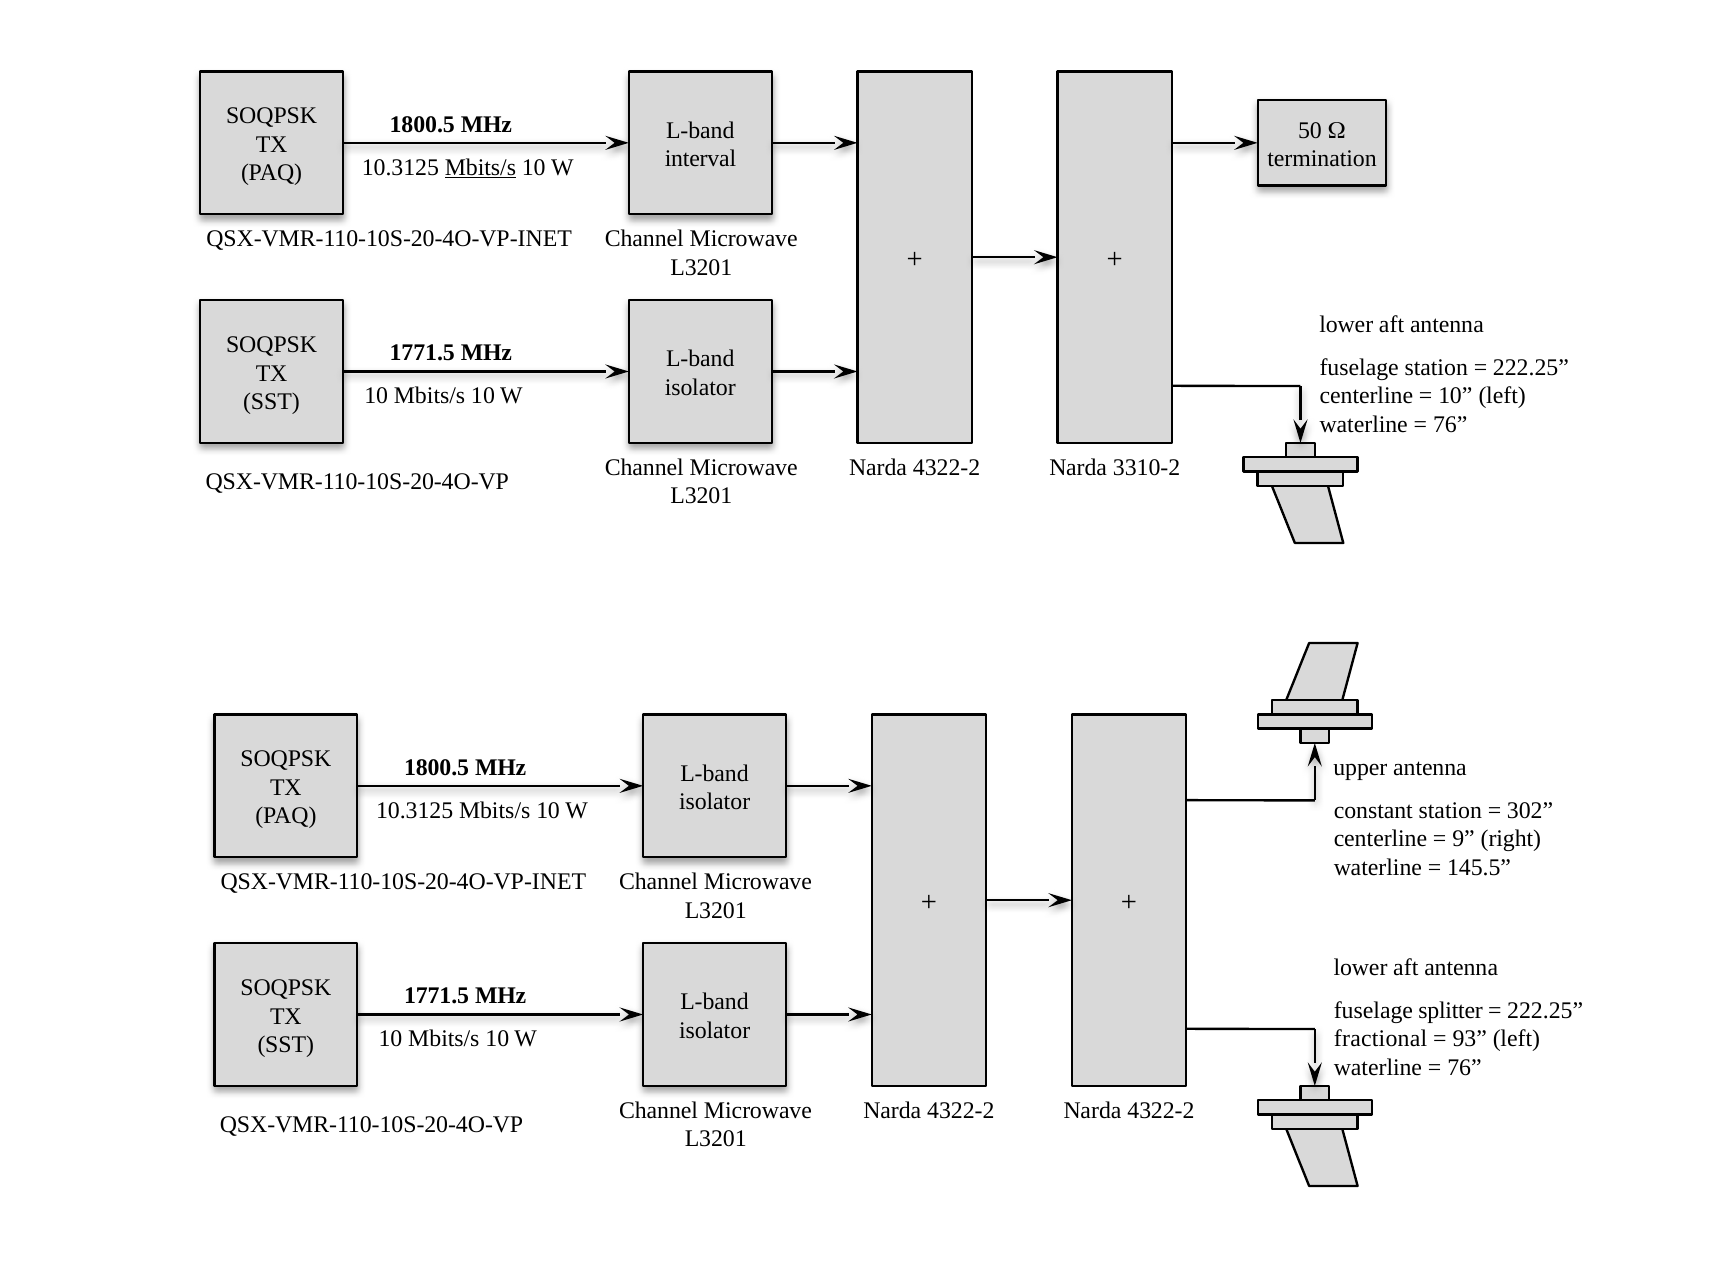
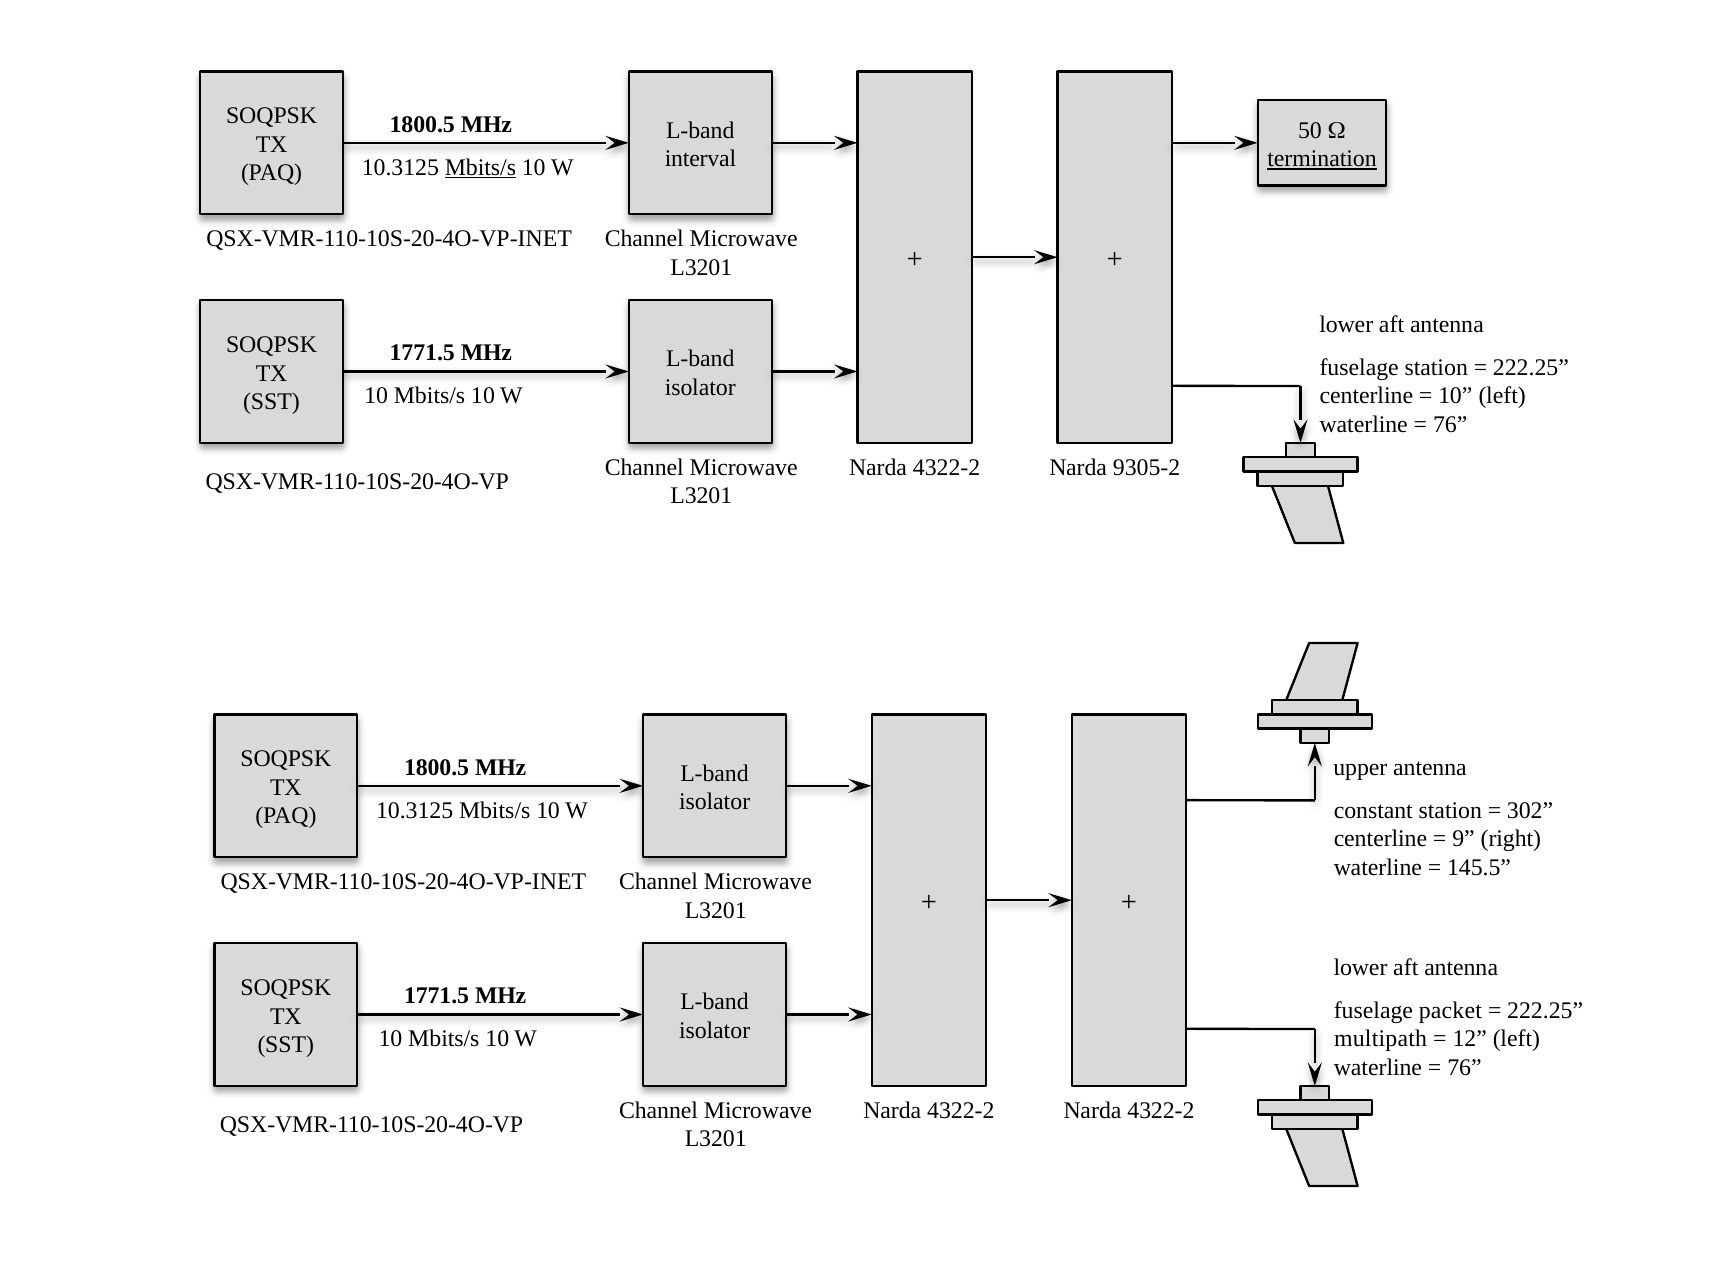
termination underline: none -> present
3310-2: 3310-2 -> 9305-2
splitter: splitter -> packet
fractional: fractional -> multipath
93: 93 -> 12
